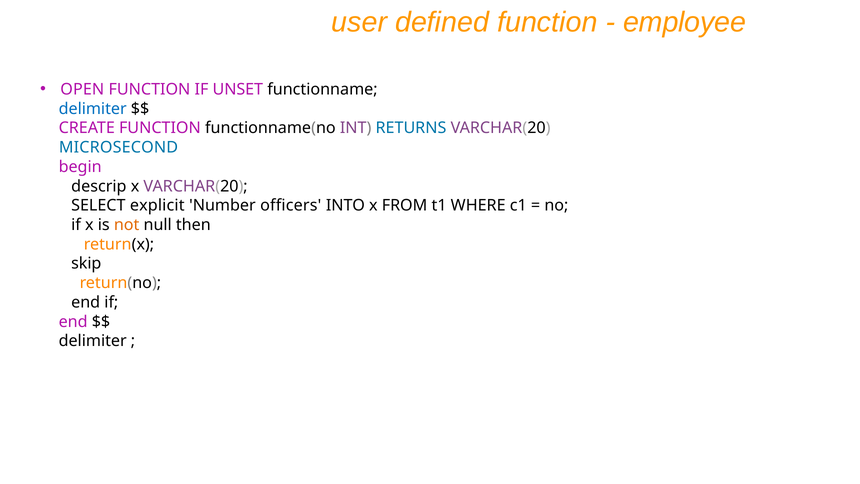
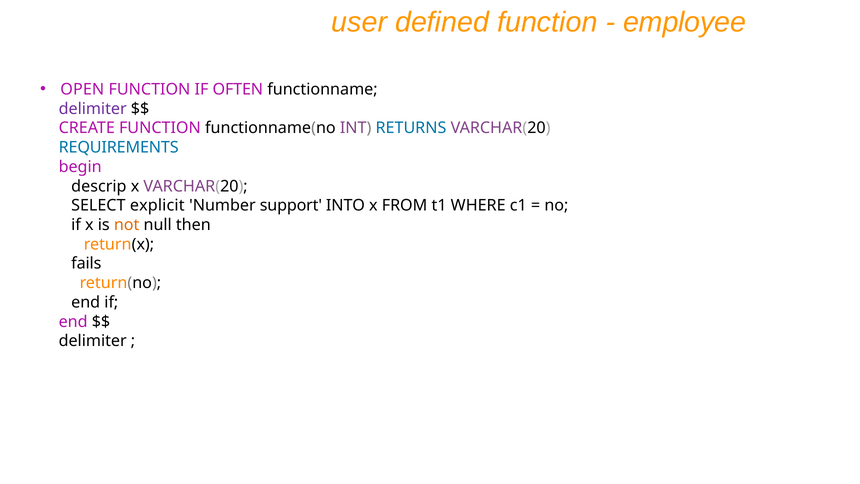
UNSET: UNSET -> OFTEN
delimiter at (93, 109) colour: blue -> purple
MICROSECOND: MICROSECOND -> REQUIREMENTS
officers: officers -> support
skip: skip -> fails
